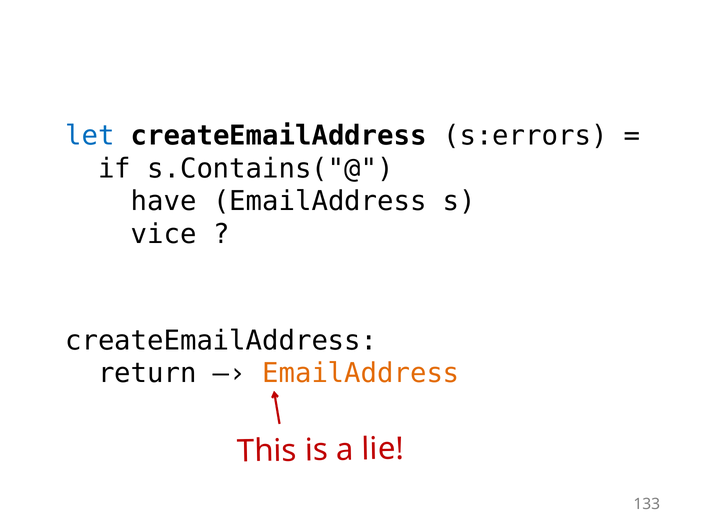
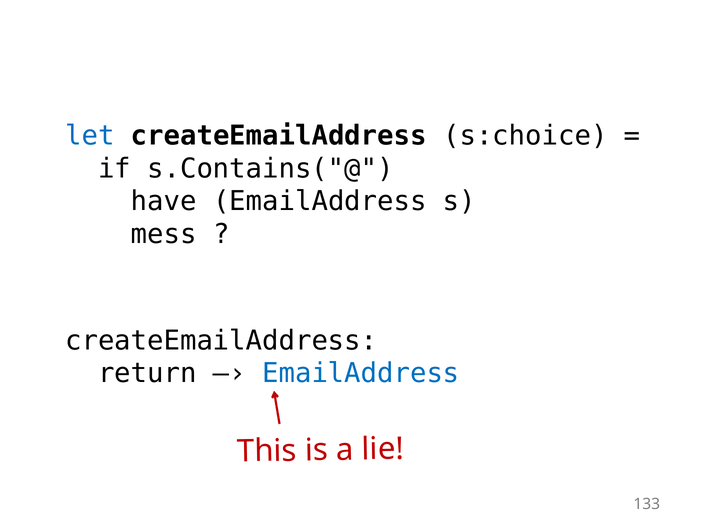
s:errors: s:errors -> s:choice
vice: vice -> mess
EmailAddress at (361, 374) colour: orange -> blue
